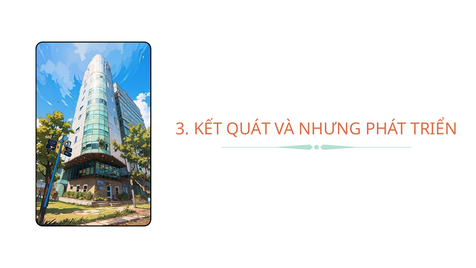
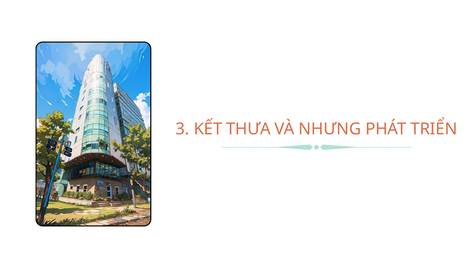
QUÁT: QUÁT -> THƯA
